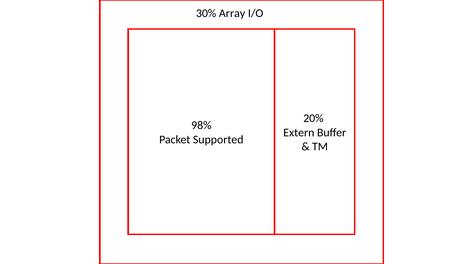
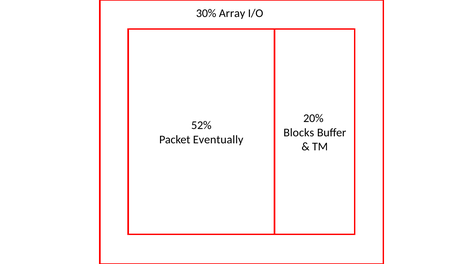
98%: 98% -> 52%
Extern: Extern -> Blocks
Supported: Supported -> Eventually
